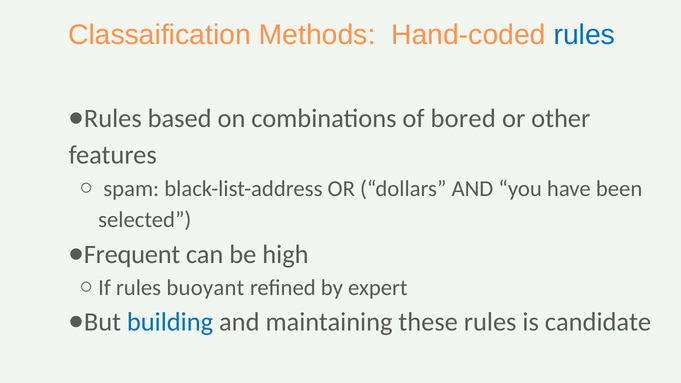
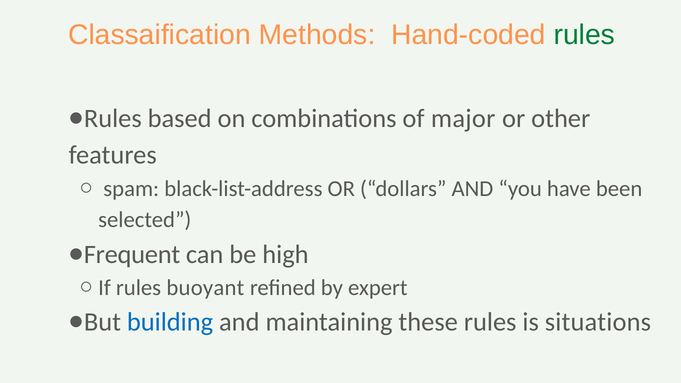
rules at (584, 35) colour: blue -> green
bored: bored -> major
candidate: candidate -> situations
